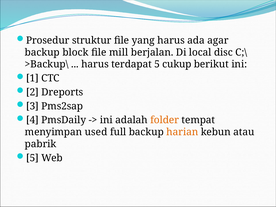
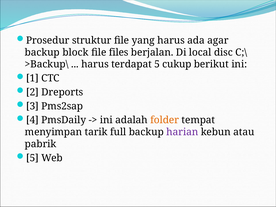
mill: mill -> files
used: used -> tarik
harian colour: orange -> purple
